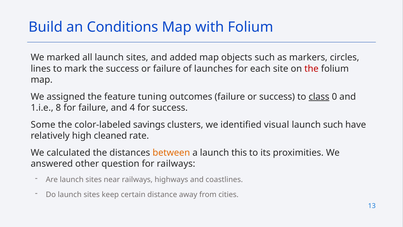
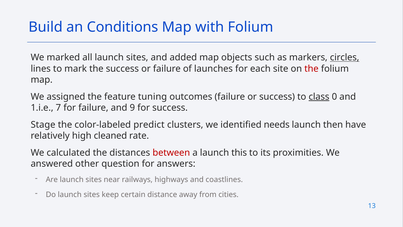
circles underline: none -> present
8: 8 -> 7
4: 4 -> 9
Some: Some -> Stage
savings: savings -> predict
visual: visual -> needs
launch such: such -> then
between colour: orange -> red
for railways: railways -> answers
